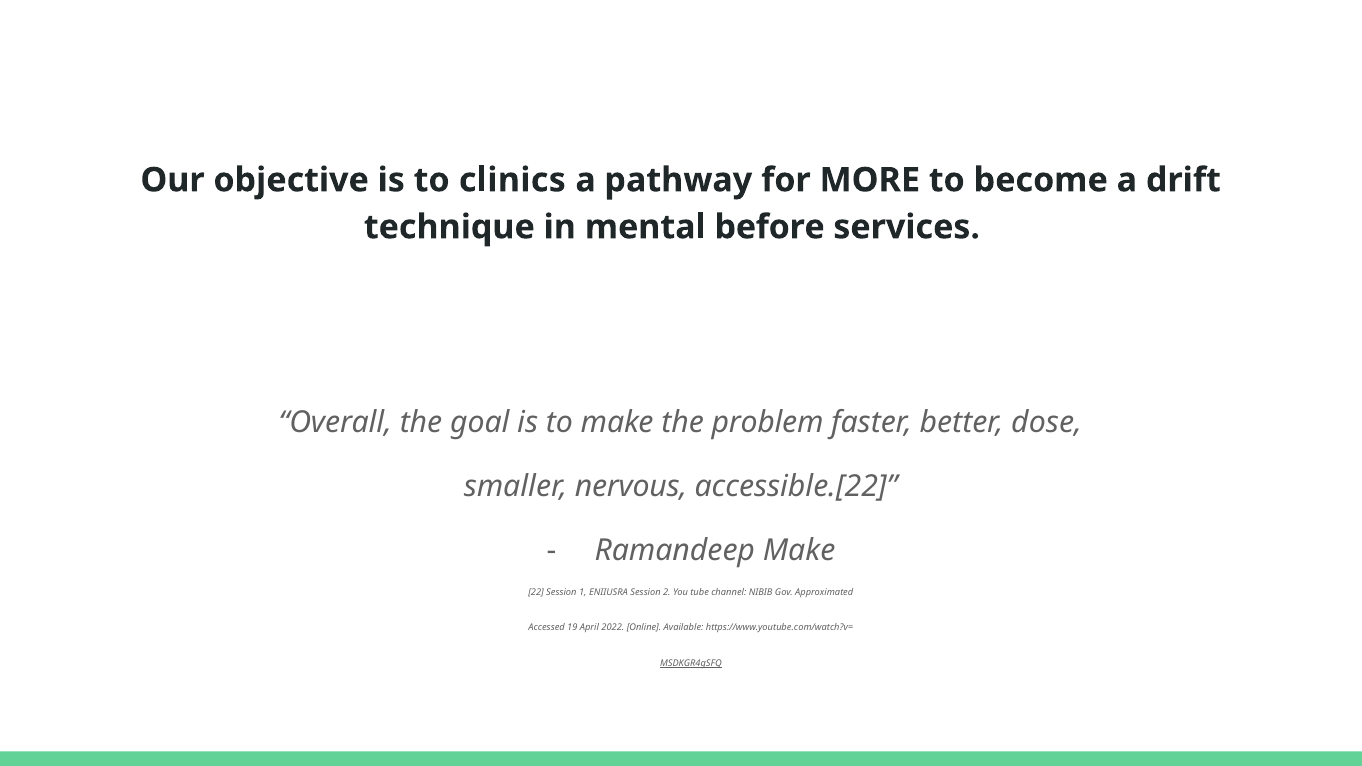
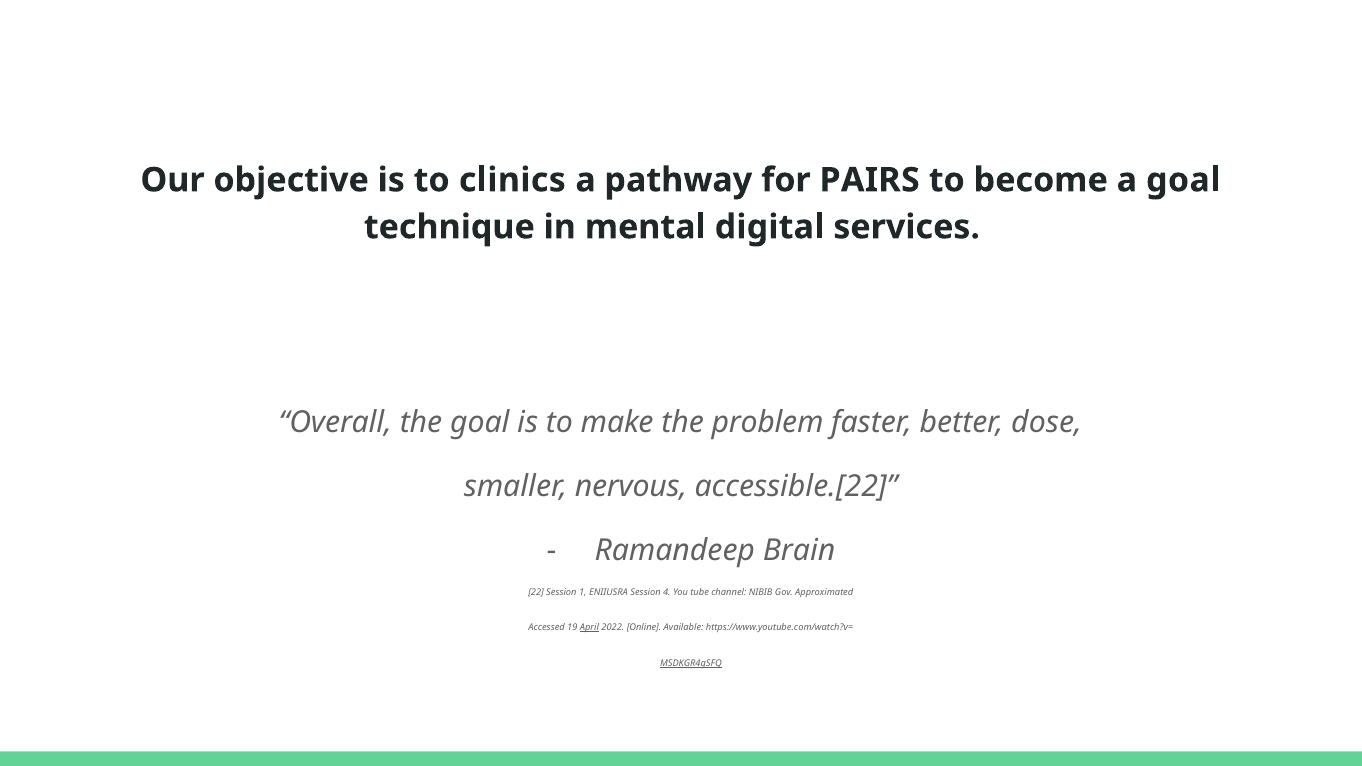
MORE: MORE -> PAIRS
a drift: drift -> goal
before: before -> digital
Ramandeep Make: Make -> Brain
2: 2 -> 4
April underline: none -> present
